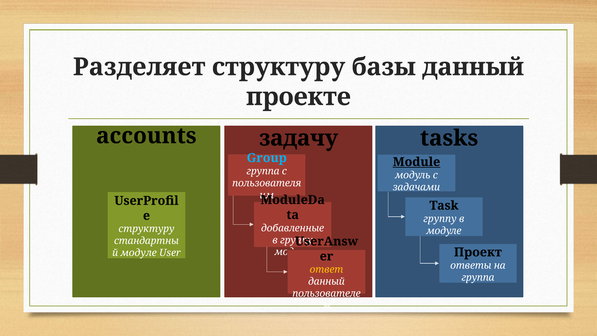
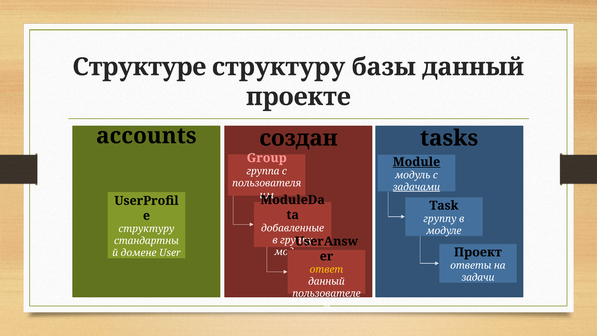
Разделяет: Разделяет -> Структуре
задачу: задачу -> создан
Group colour: light blue -> pink
задачами underline: none -> present
модуле at (139, 253): модуле -> домене
группа at (478, 277): группа -> задачи
